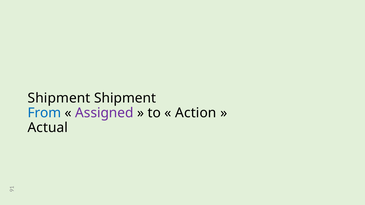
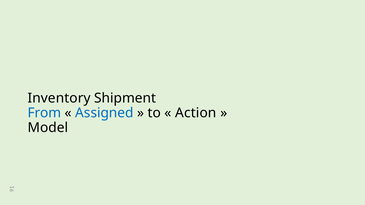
Shipment at (59, 98): Shipment -> Inventory
Assigned colour: purple -> blue
Actual: Actual -> Model
